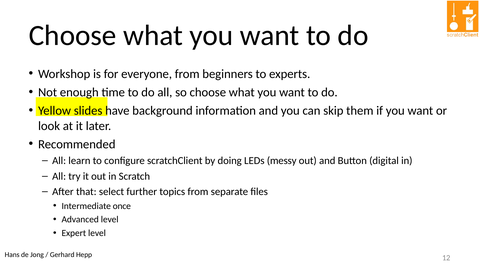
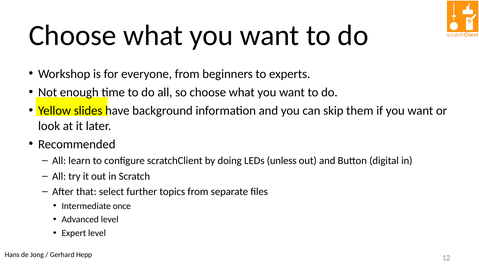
messy: messy -> unless
